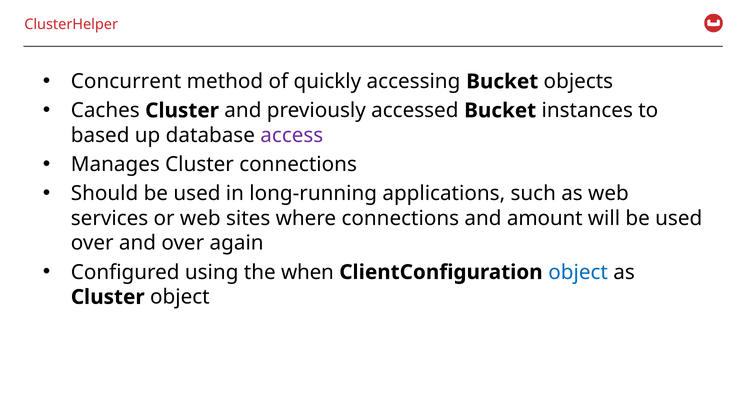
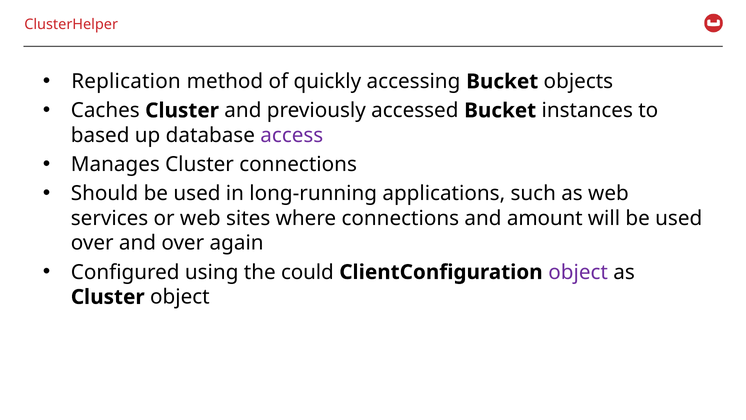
Concurrent: Concurrent -> Replication
when: when -> could
object at (578, 272) colour: blue -> purple
